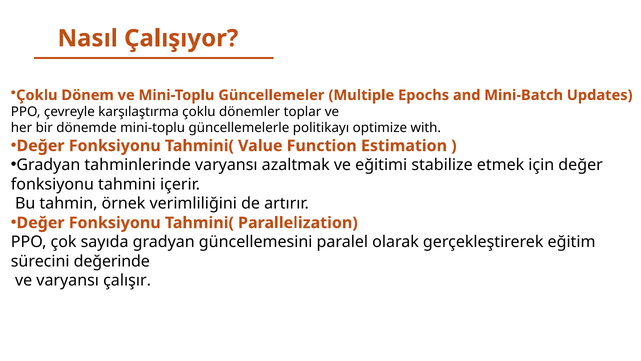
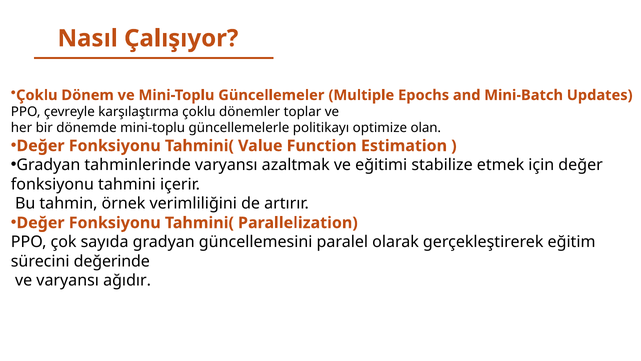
with: with -> olan
çalışır: çalışır -> ağıdır
